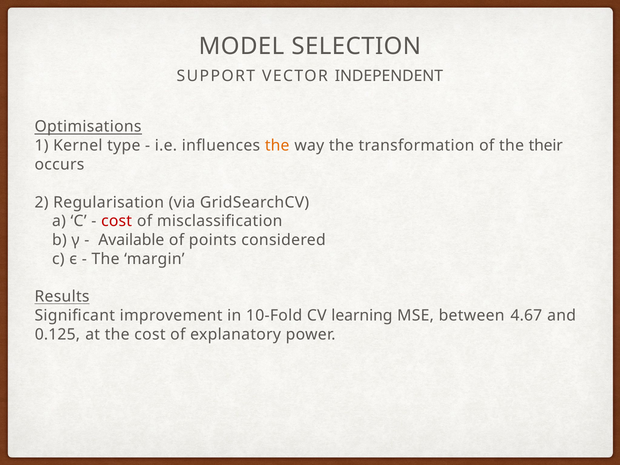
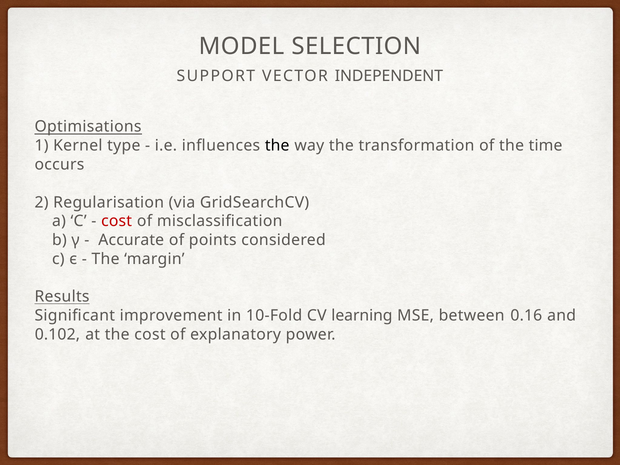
the at (277, 146) colour: orange -> black
their: their -> time
Available: Available -> Accurate
4.67: 4.67 -> 0.16
0.125: 0.125 -> 0.102
